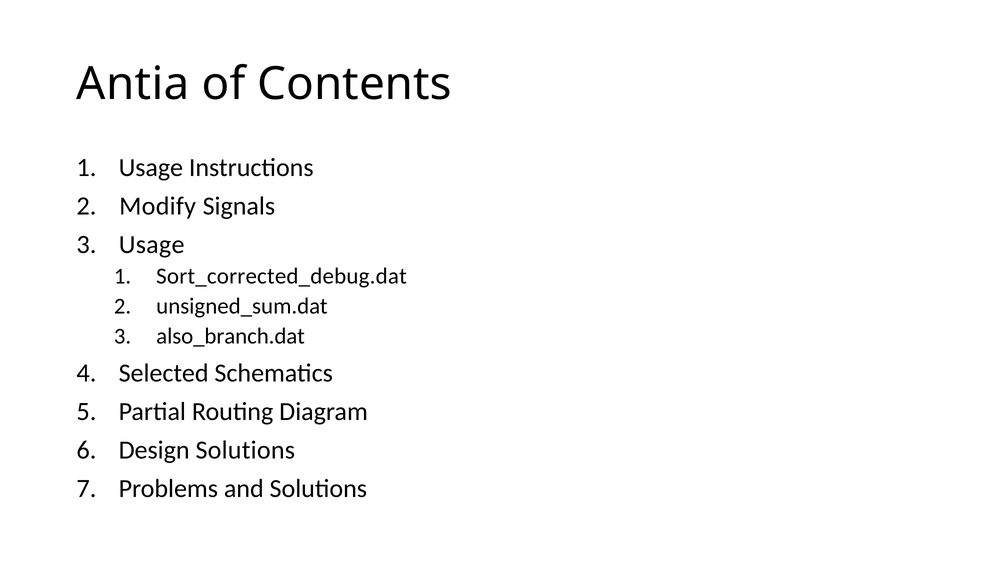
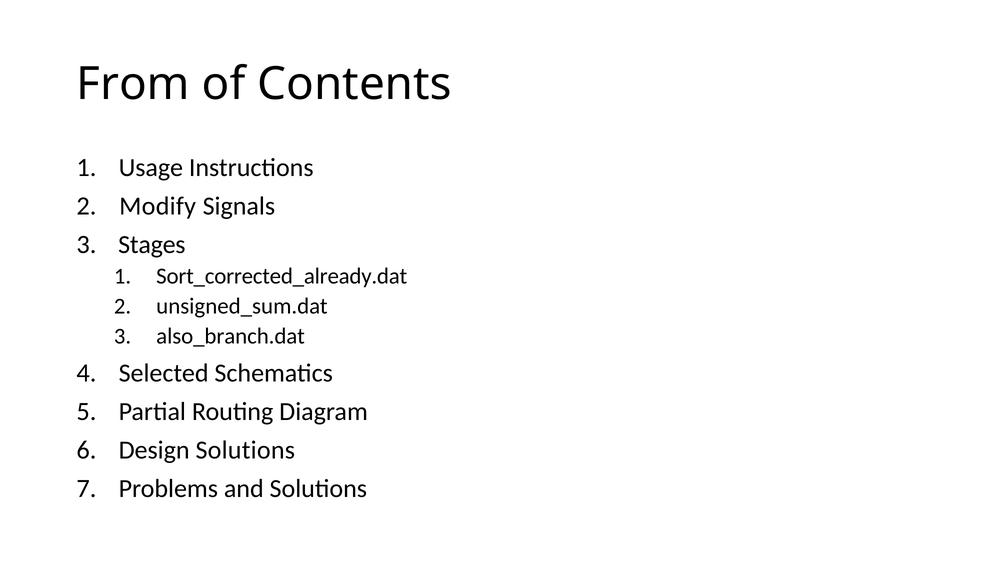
Antia: Antia -> From
Usage at (152, 245): Usage -> Stages
Sort_corrected_debug.dat: Sort_corrected_debug.dat -> Sort_corrected_already.dat
